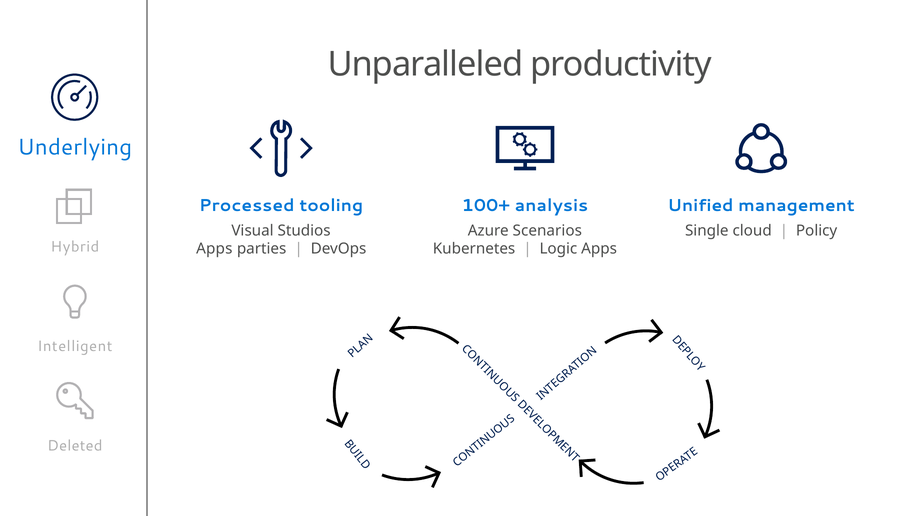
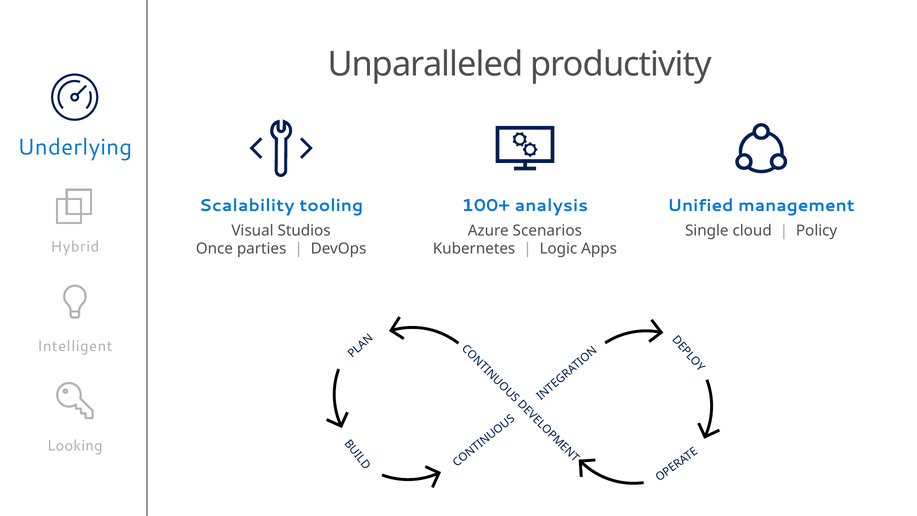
Processed: Processed -> Scalability
Apps at (214, 249): Apps -> Once
Deleted: Deleted -> Looking
